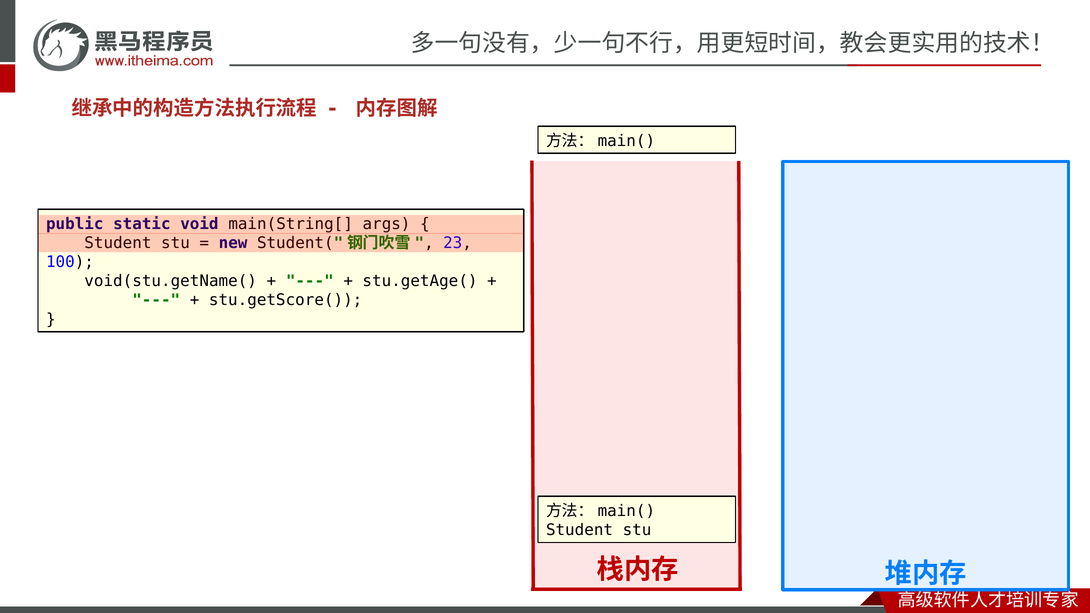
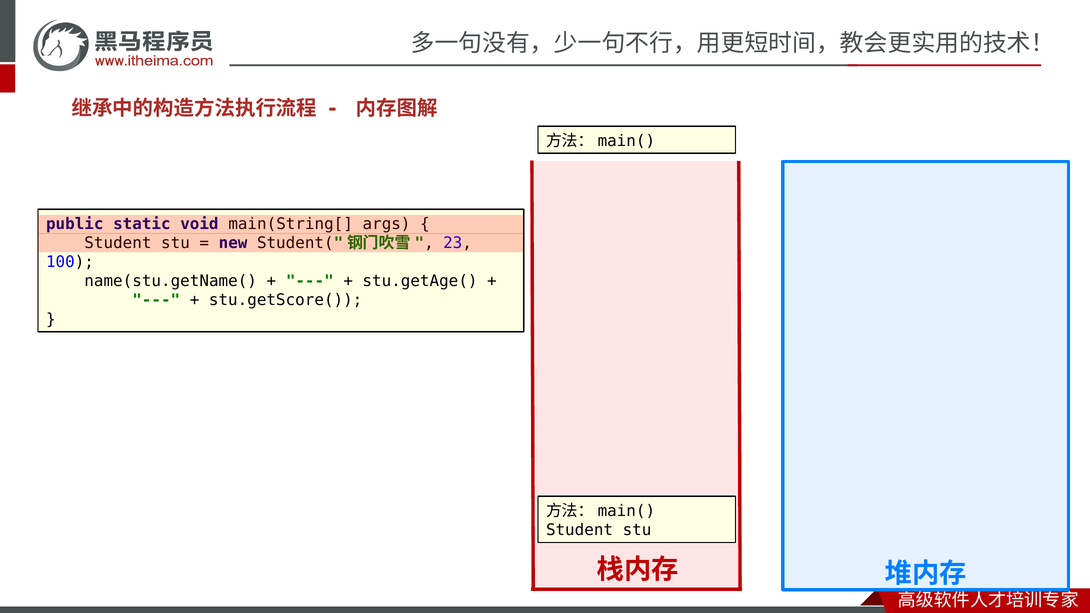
void(stu.getName(: void(stu.getName( -> name(stu.getName(
